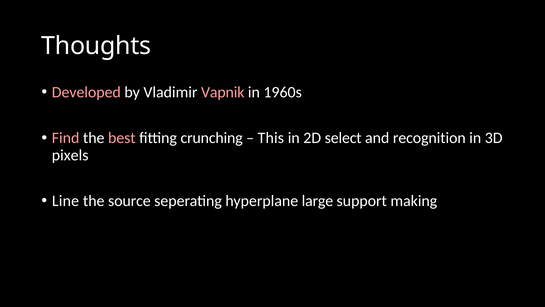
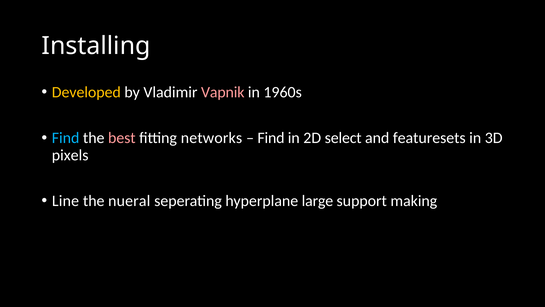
Thoughts: Thoughts -> Installing
Developed colour: pink -> yellow
Find at (66, 138) colour: pink -> light blue
crunching: crunching -> networks
This at (271, 138): This -> Find
recognition: recognition -> featuresets
source: source -> nueral
